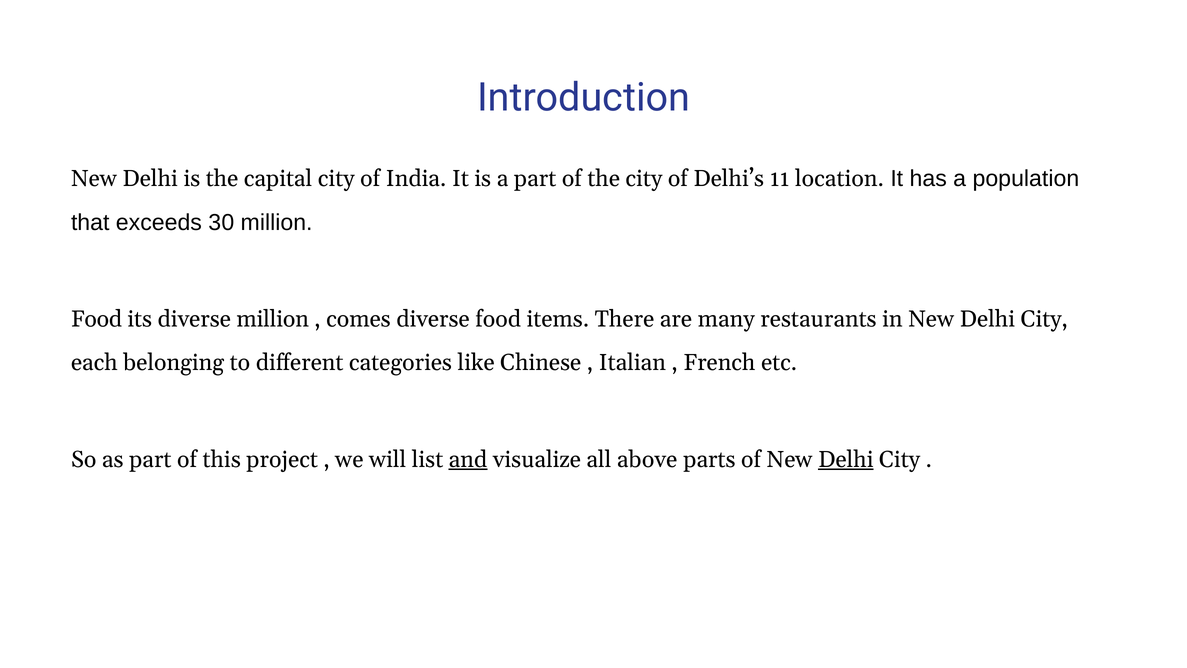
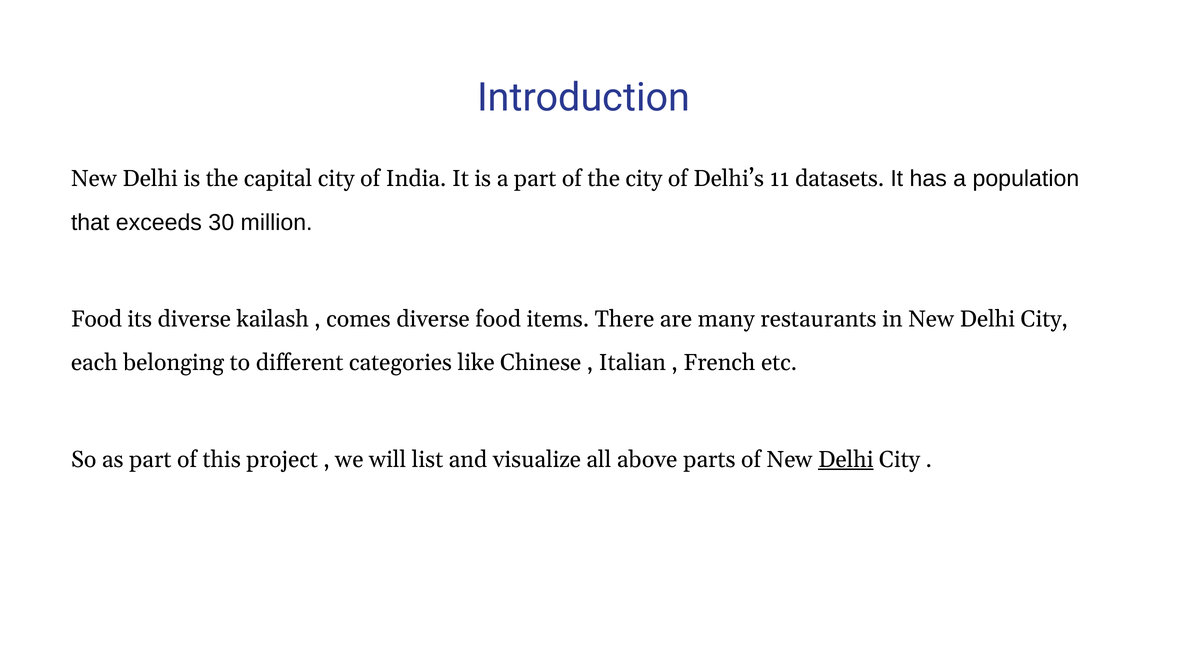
location: location -> datasets
diverse million: million -> kailash
and underline: present -> none
